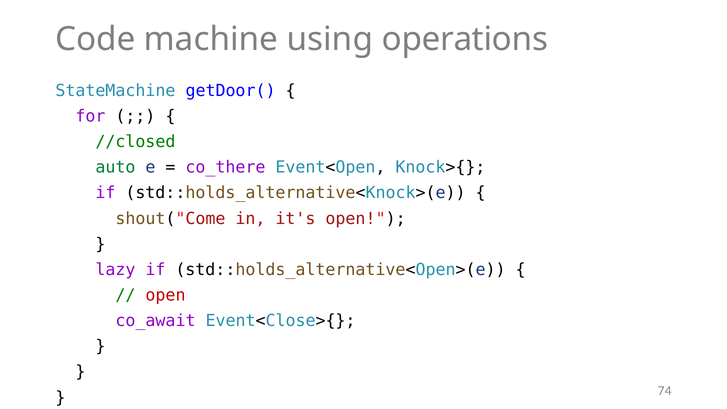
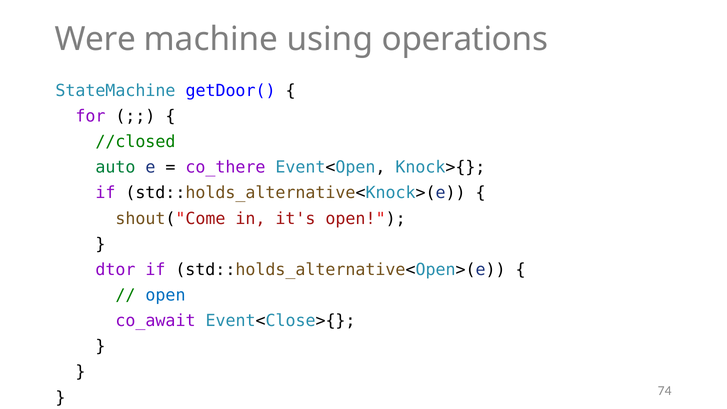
Code: Code -> Were
lazy: lazy -> dtor
open at (166, 295) colour: red -> blue
